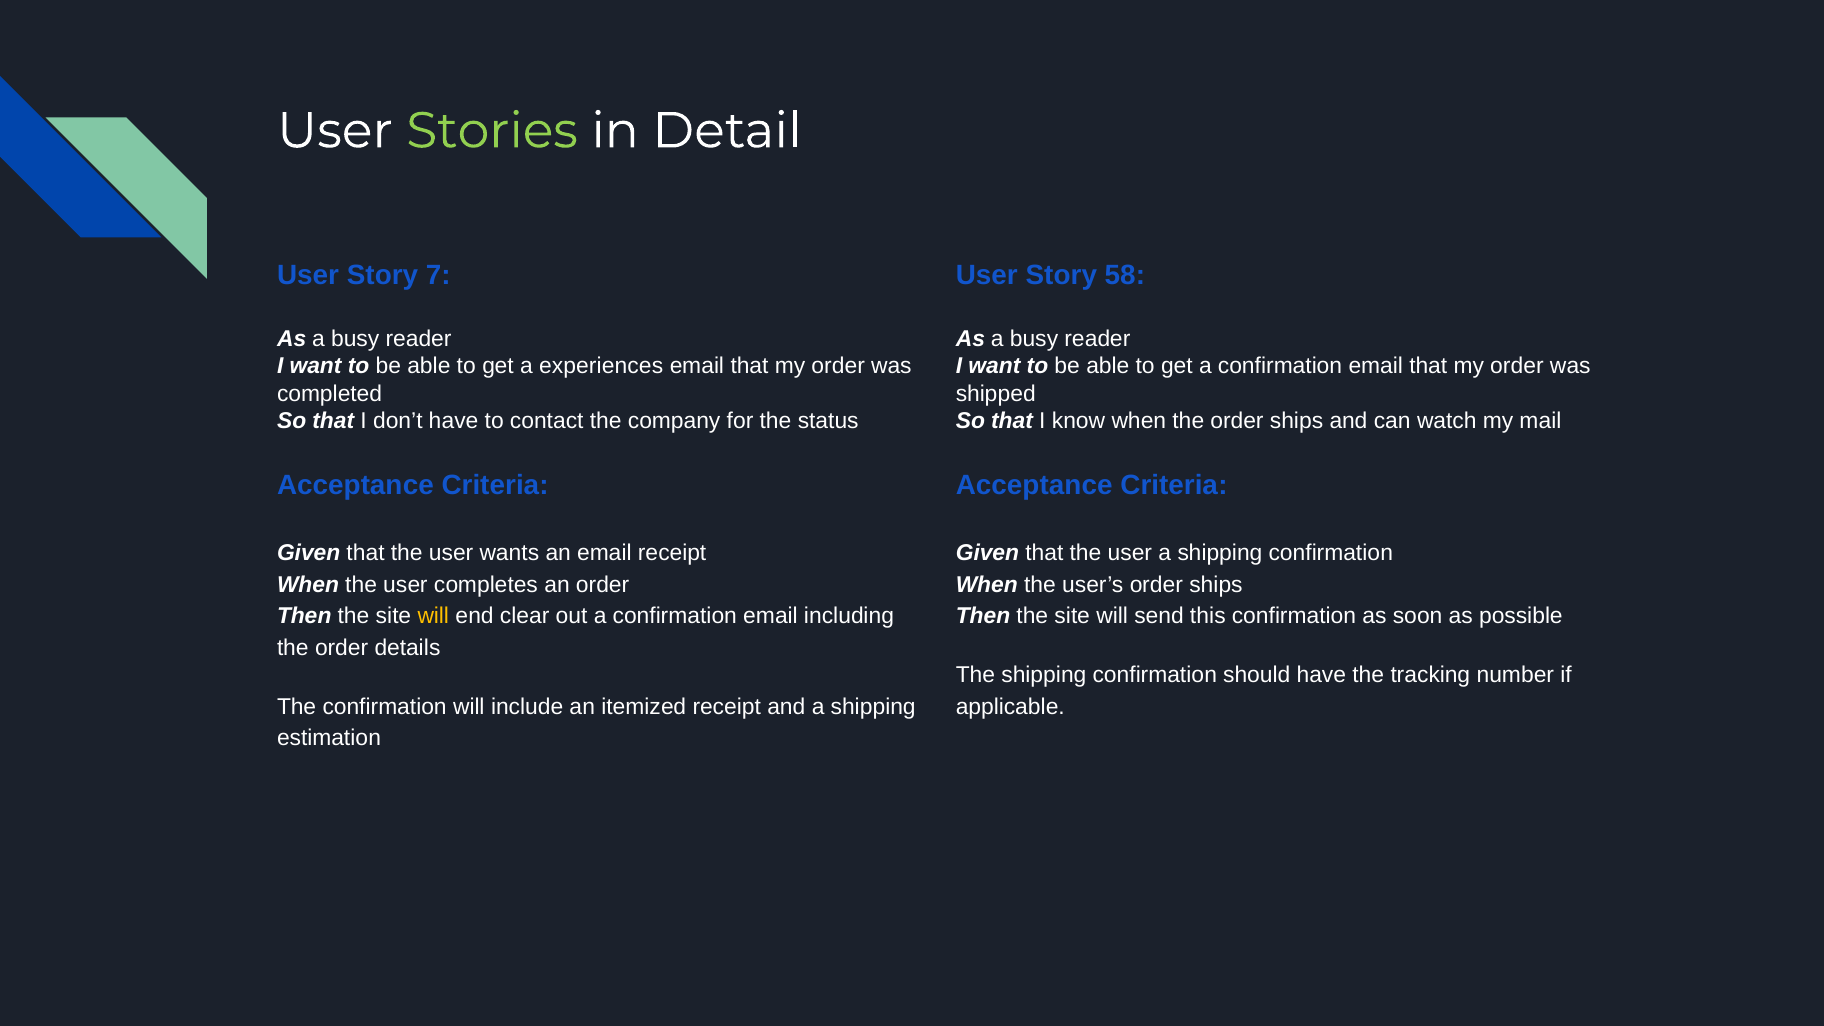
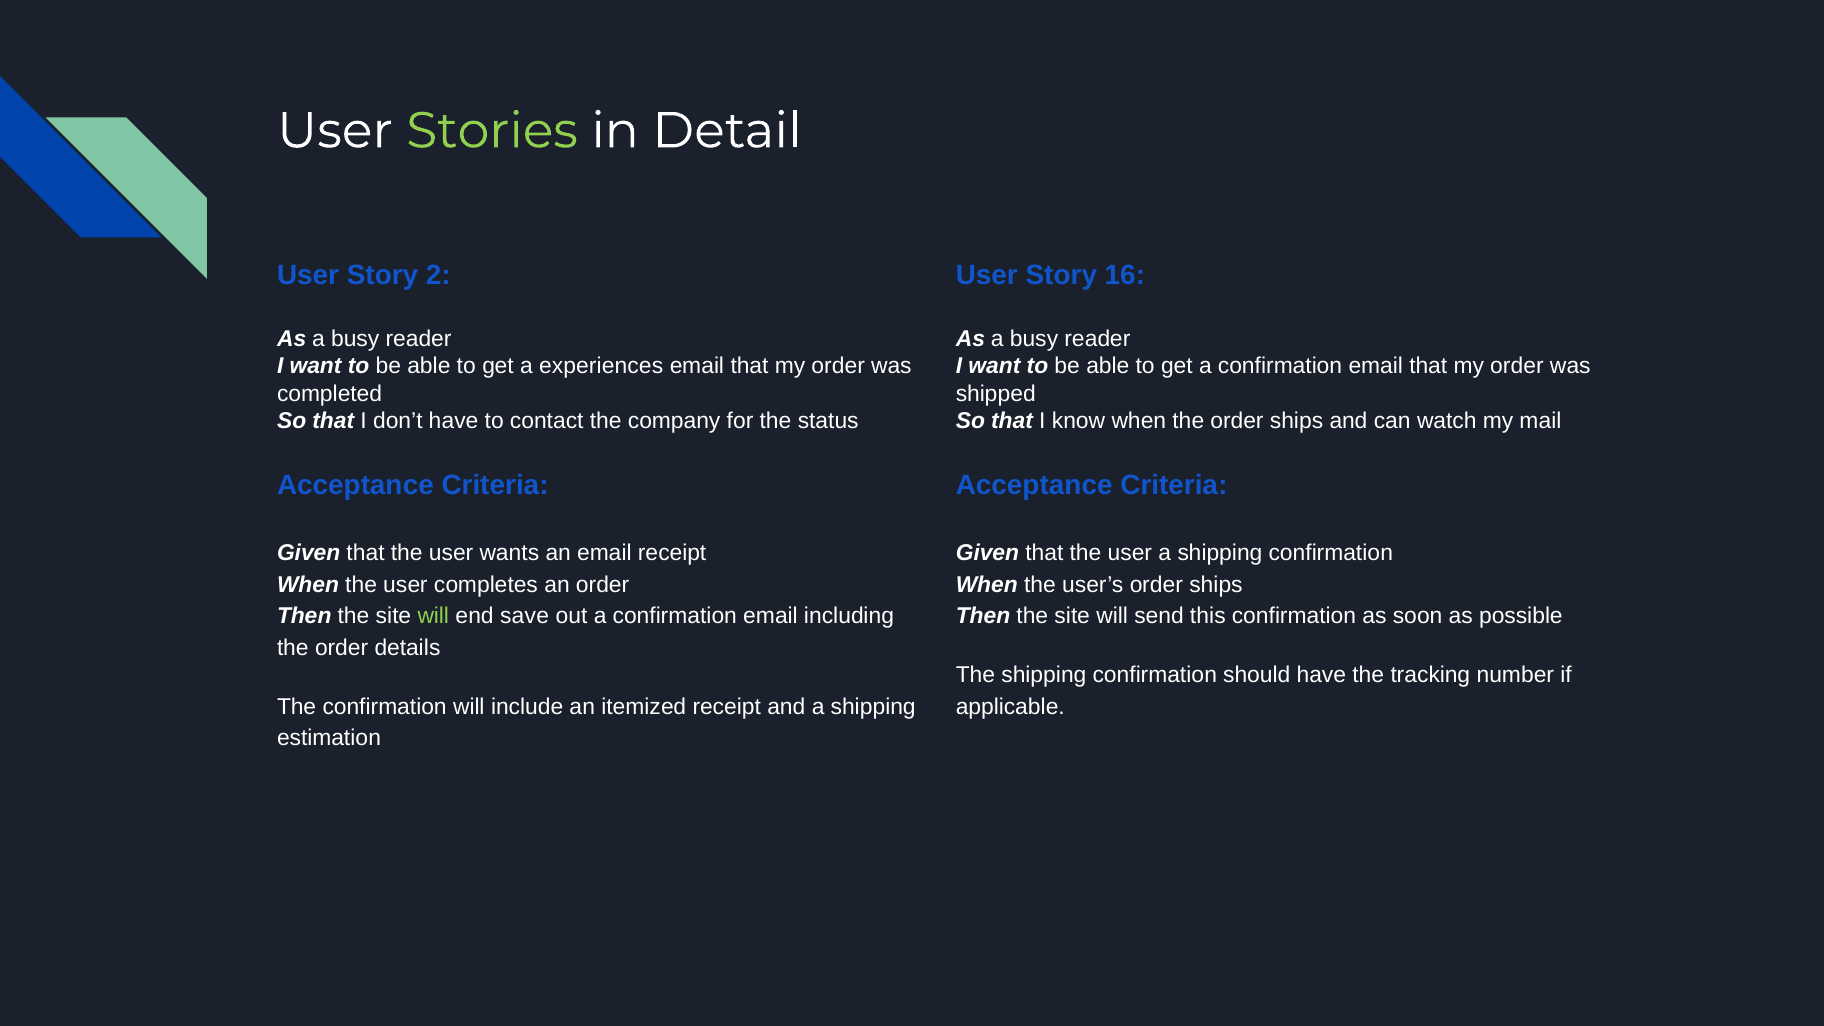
7: 7 -> 2
58: 58 -> 16
will at (433, 616) colour: yellow -> light green
clear: clear -> save
